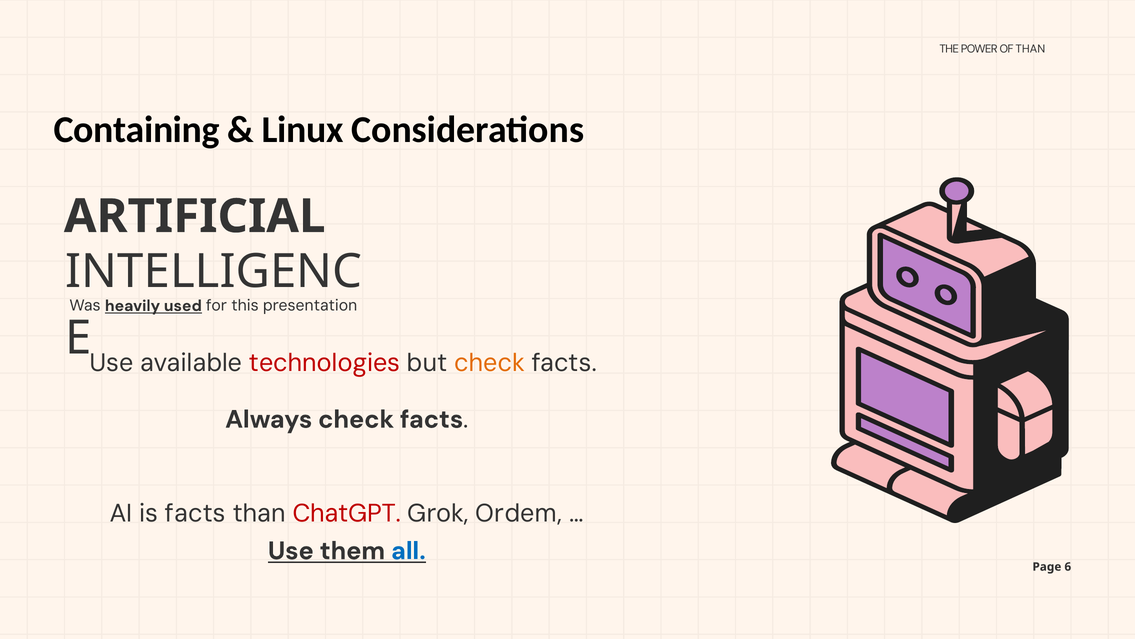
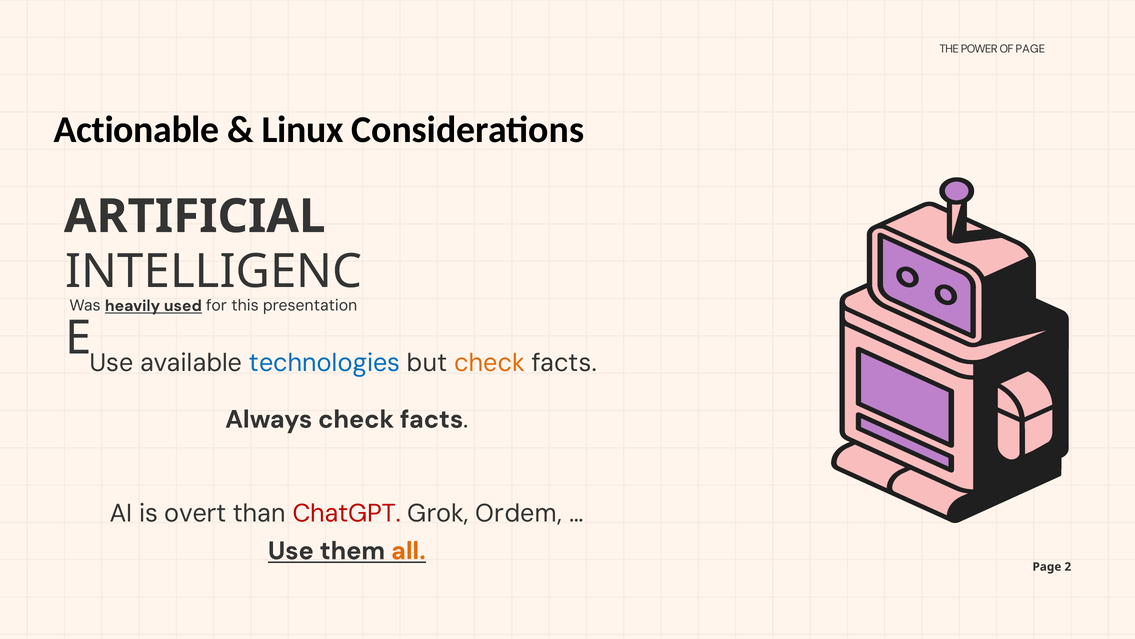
OF THAN: THAN -> PAGE
Containing: Containing -> Actionable
technologies colour: red -> blue
is facts: facts -> overt
all colour: blue -> orange
6: 6 -> 2
